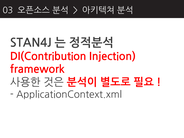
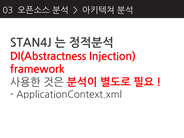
DI(Contribution: DI(Contribution -> DI(Abstractness
